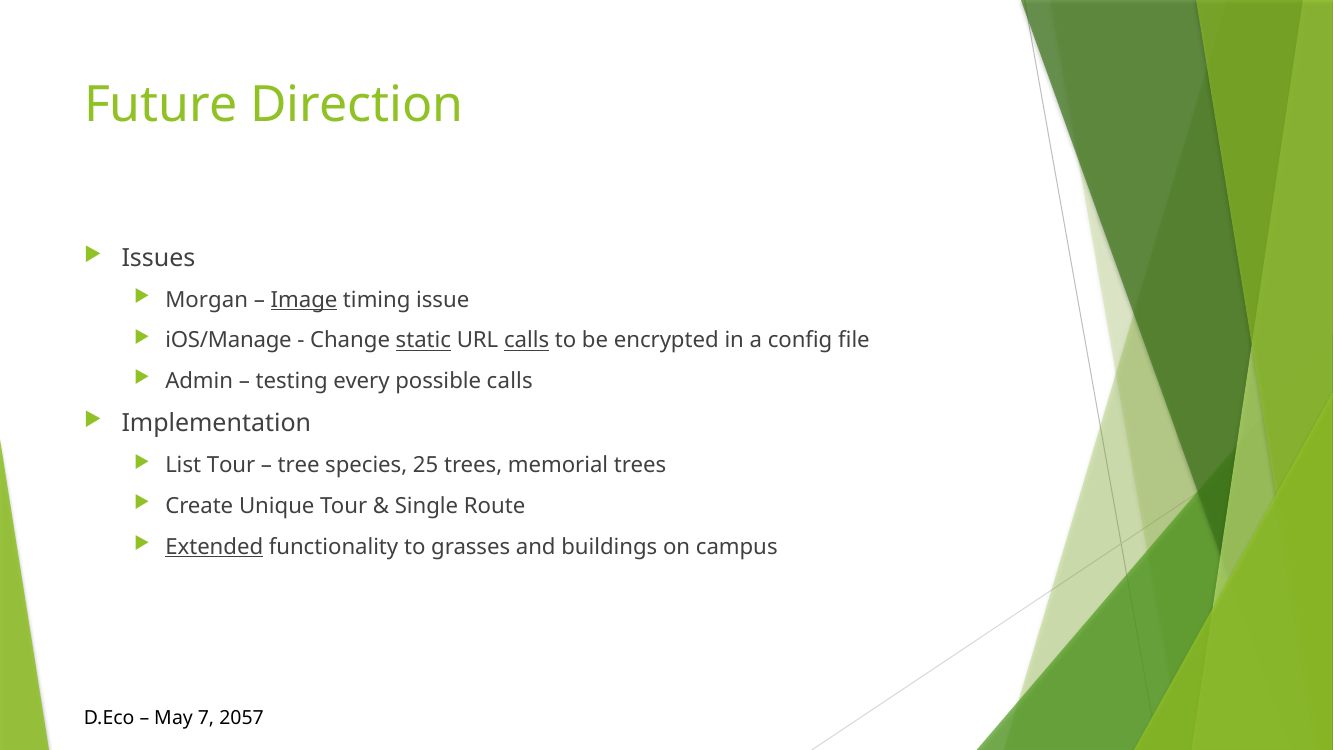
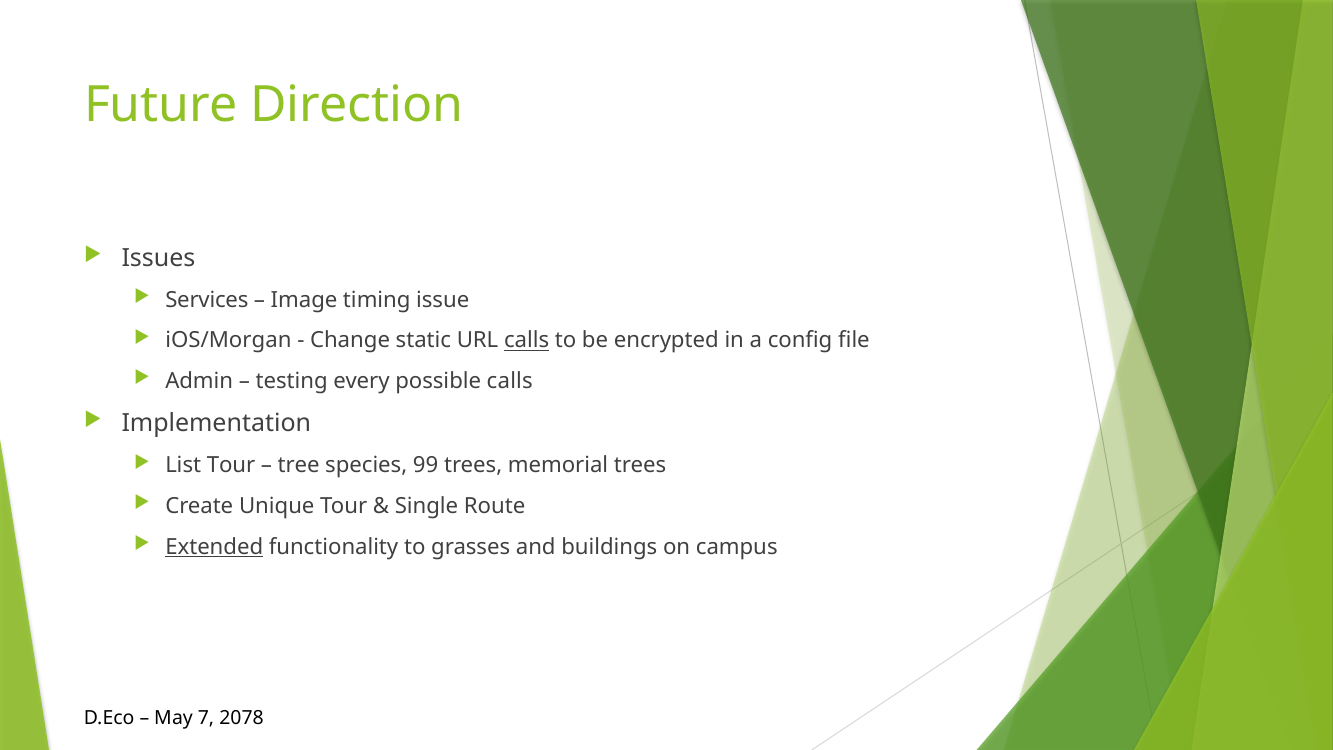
Morgan: Morgan -> Services
Image underline: present -> none
iOS/Manage: iOS/Manage -> iOS/Morgan
static underline: present -> none
25: 25 -> 99
2057: 2057 -> 2078
